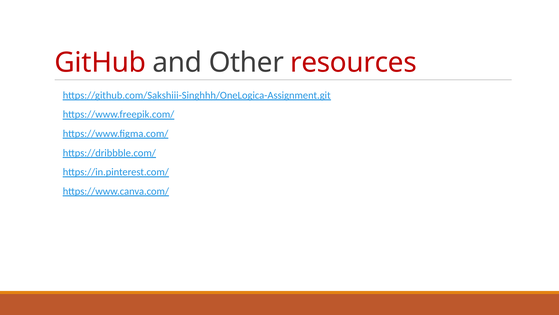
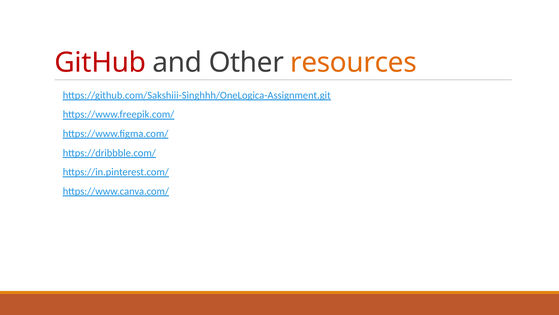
resources colour: red -> orange
